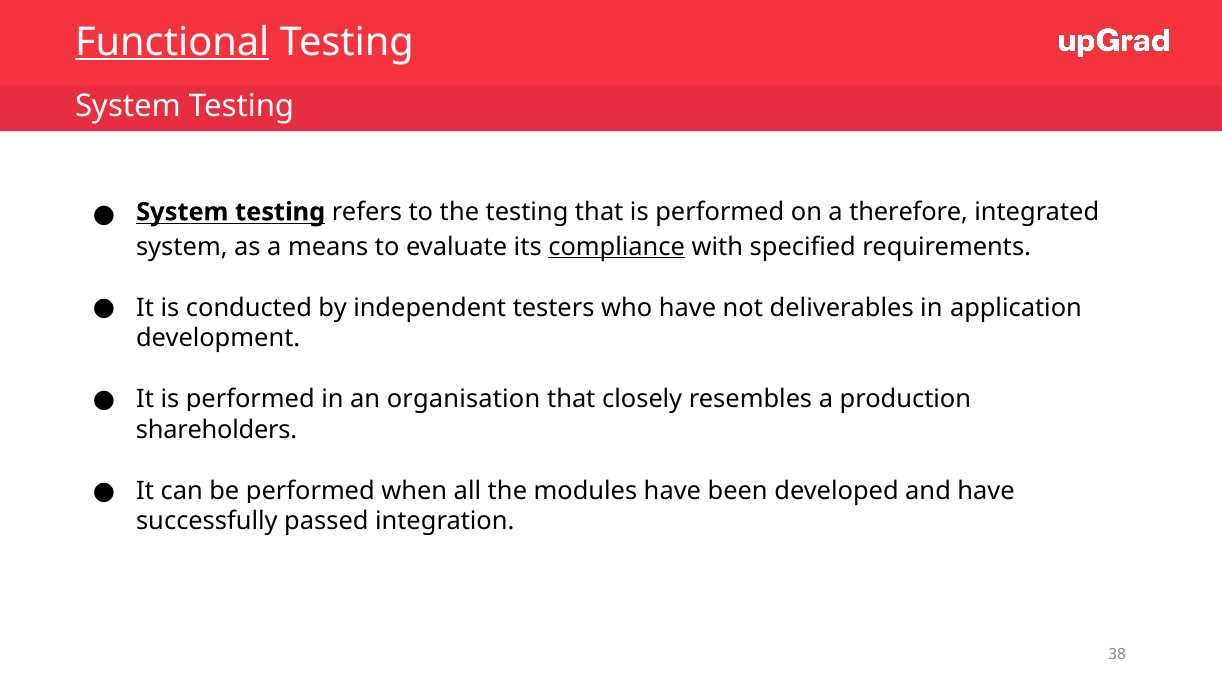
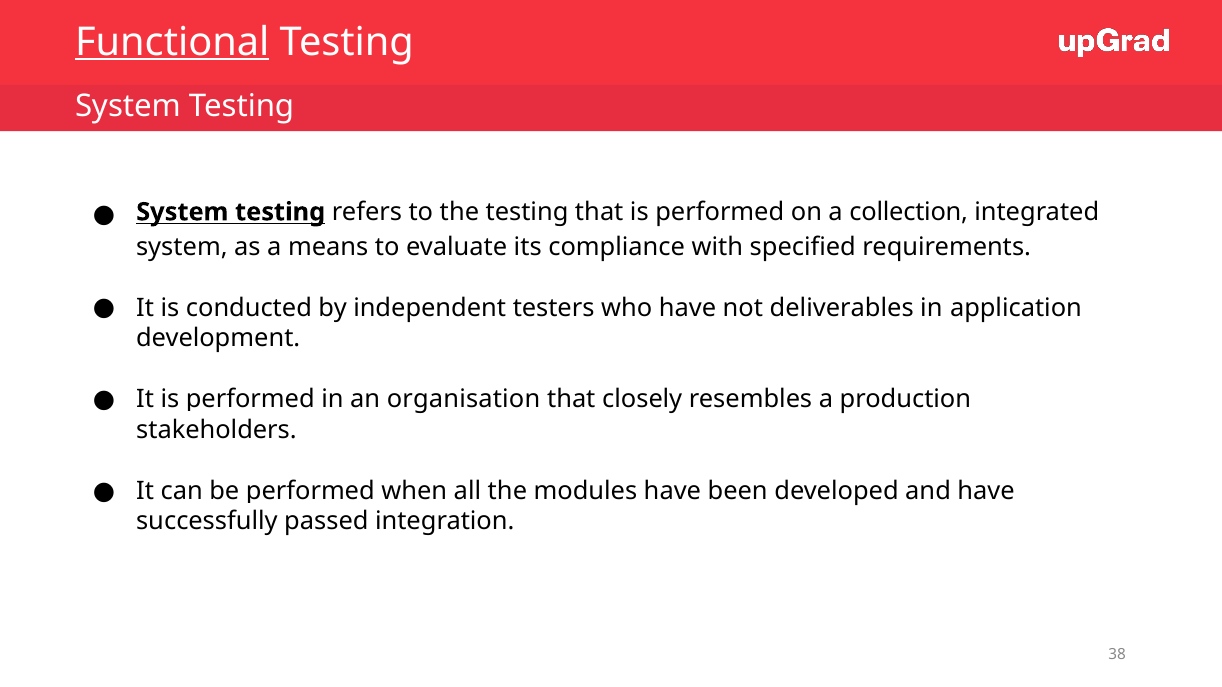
therefore: therefore -> collection
compliance underline: present -> none
shareholders: shareholders -> stakeholders
